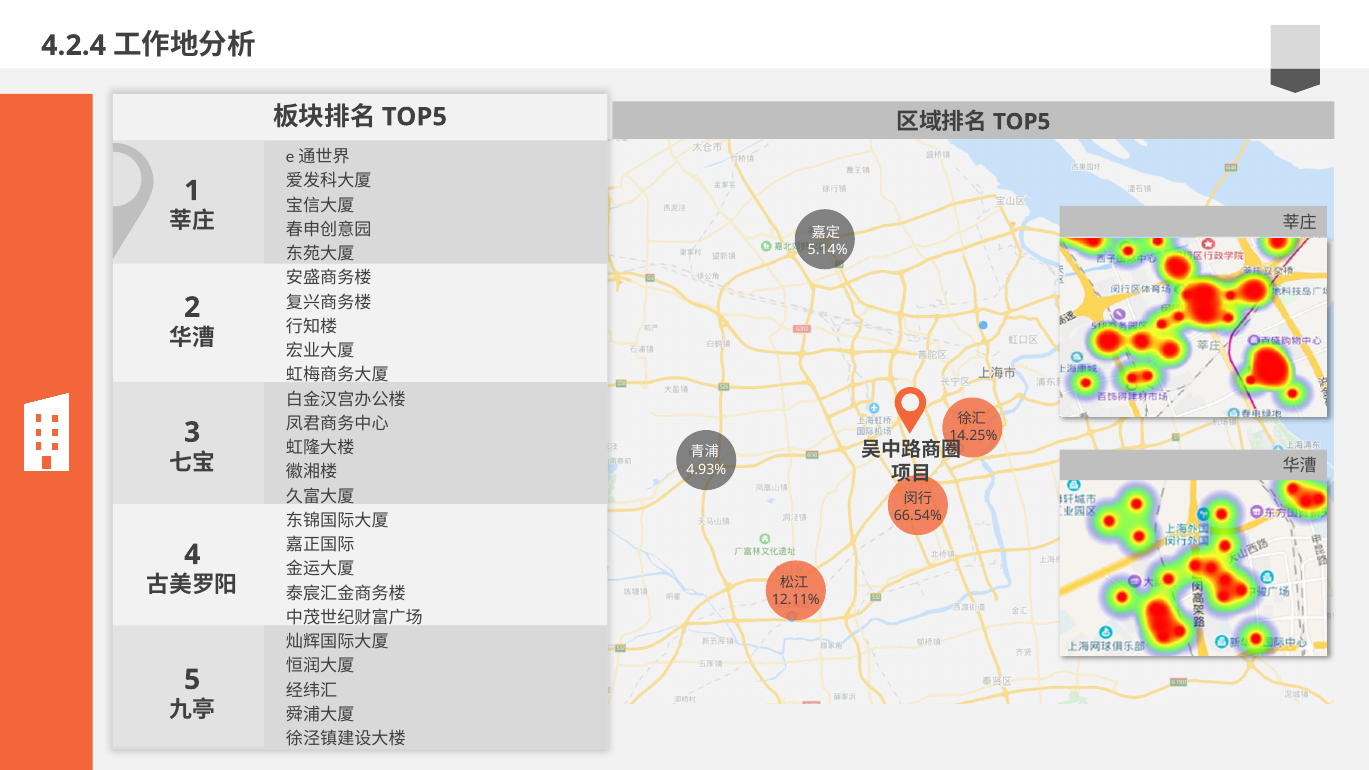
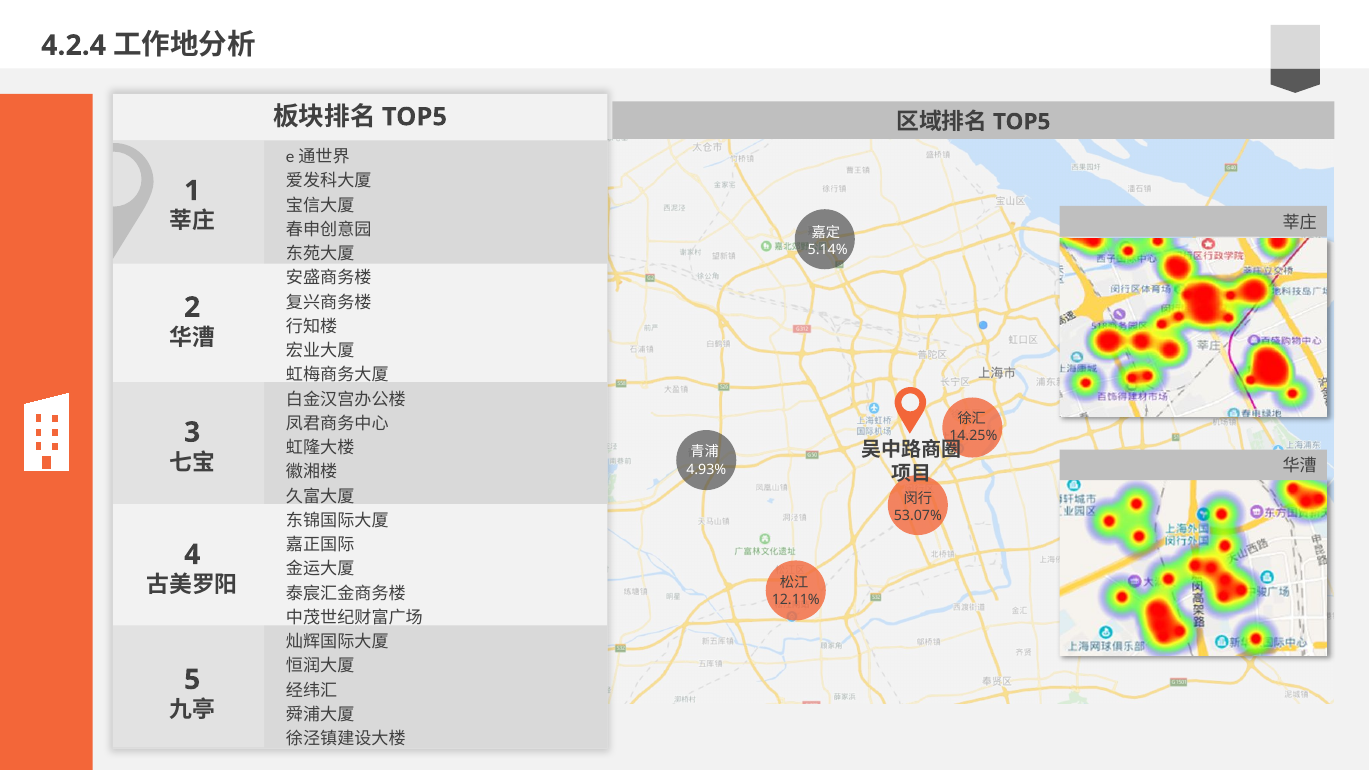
66.54%: 66.54% -> 53.07%
